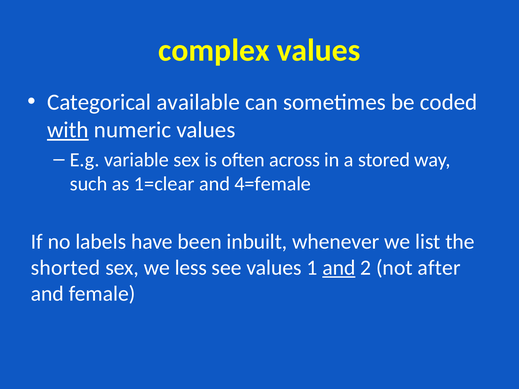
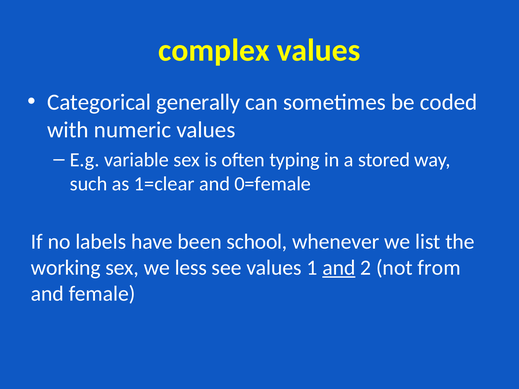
available: available -> generally
with underline: present -> none
across: across -> typing
4=female: 4=female -> 0=female
inbuilt: inbuilt -> school
shorted: shorted -> working
after: after -> from
